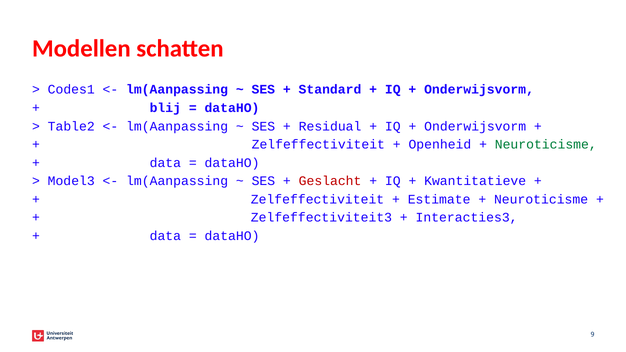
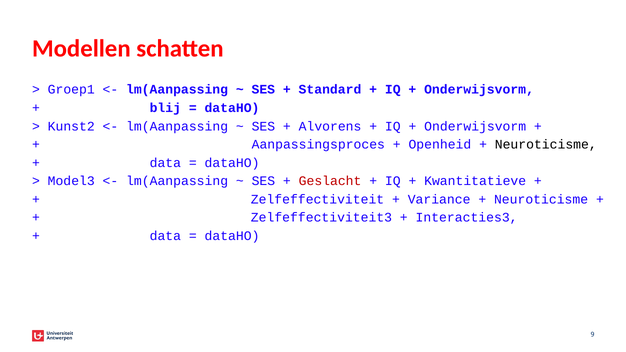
Codes1: Codes1 -> Groep1
Table2: Table2 -> Kunst2
Residual: Residual -> Alvorens
Zelfeffectiviteit at (318, 145): Zelfeffectiviteit -> Aanpassingsproces
Neuroticisme at (546, 145) colour: green -> black
Estimate: Estimate -> Variance
